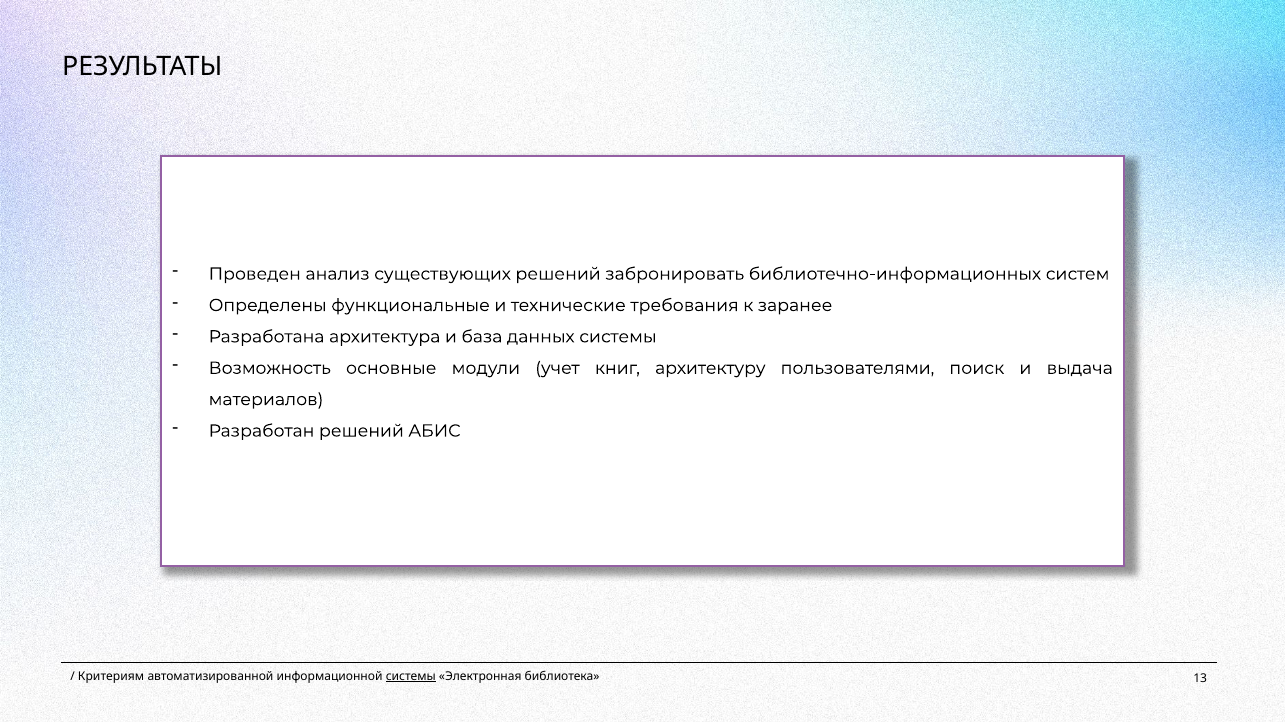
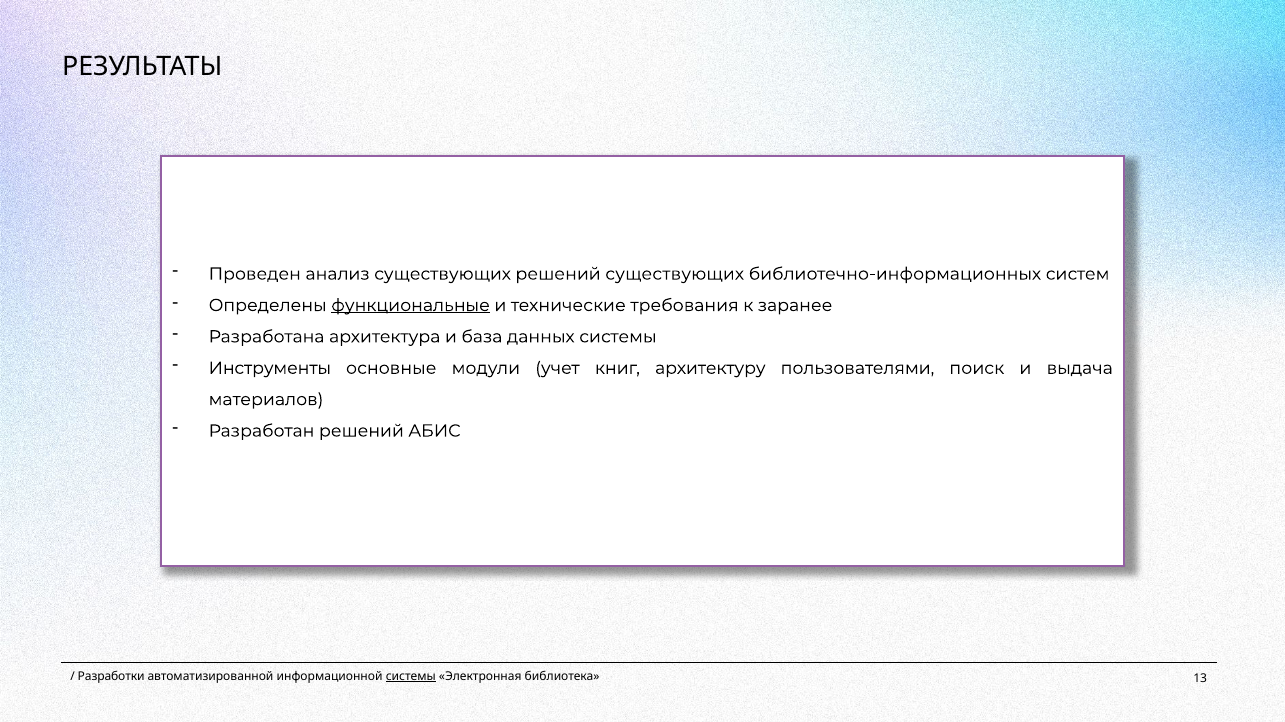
решений забронировать: забронировать -> существующих
функциональные underline: none -> present
Возможность: Возможность -> Инструменты
Критериям: Критериям -> Разработки
